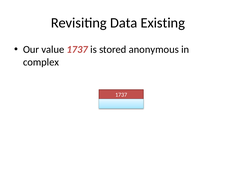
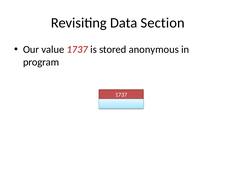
Existing: Existing -> Section
complex: complex -> program
